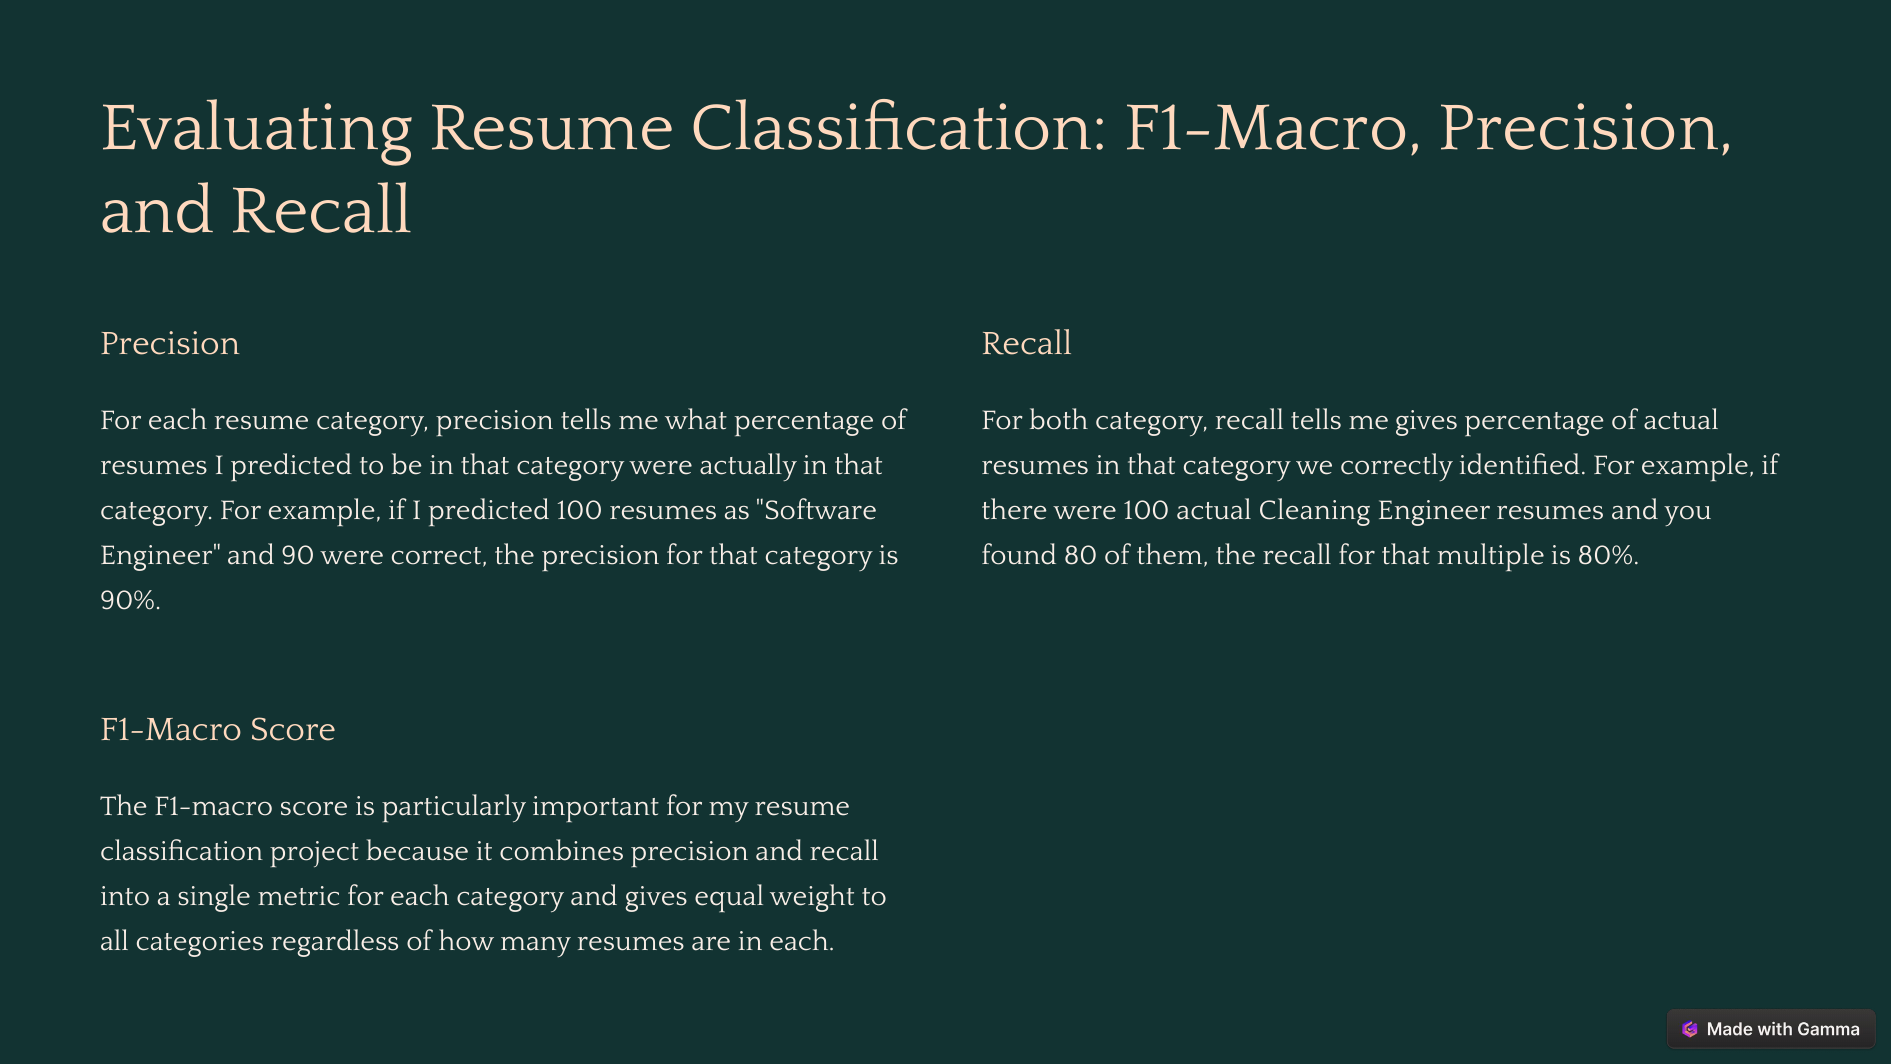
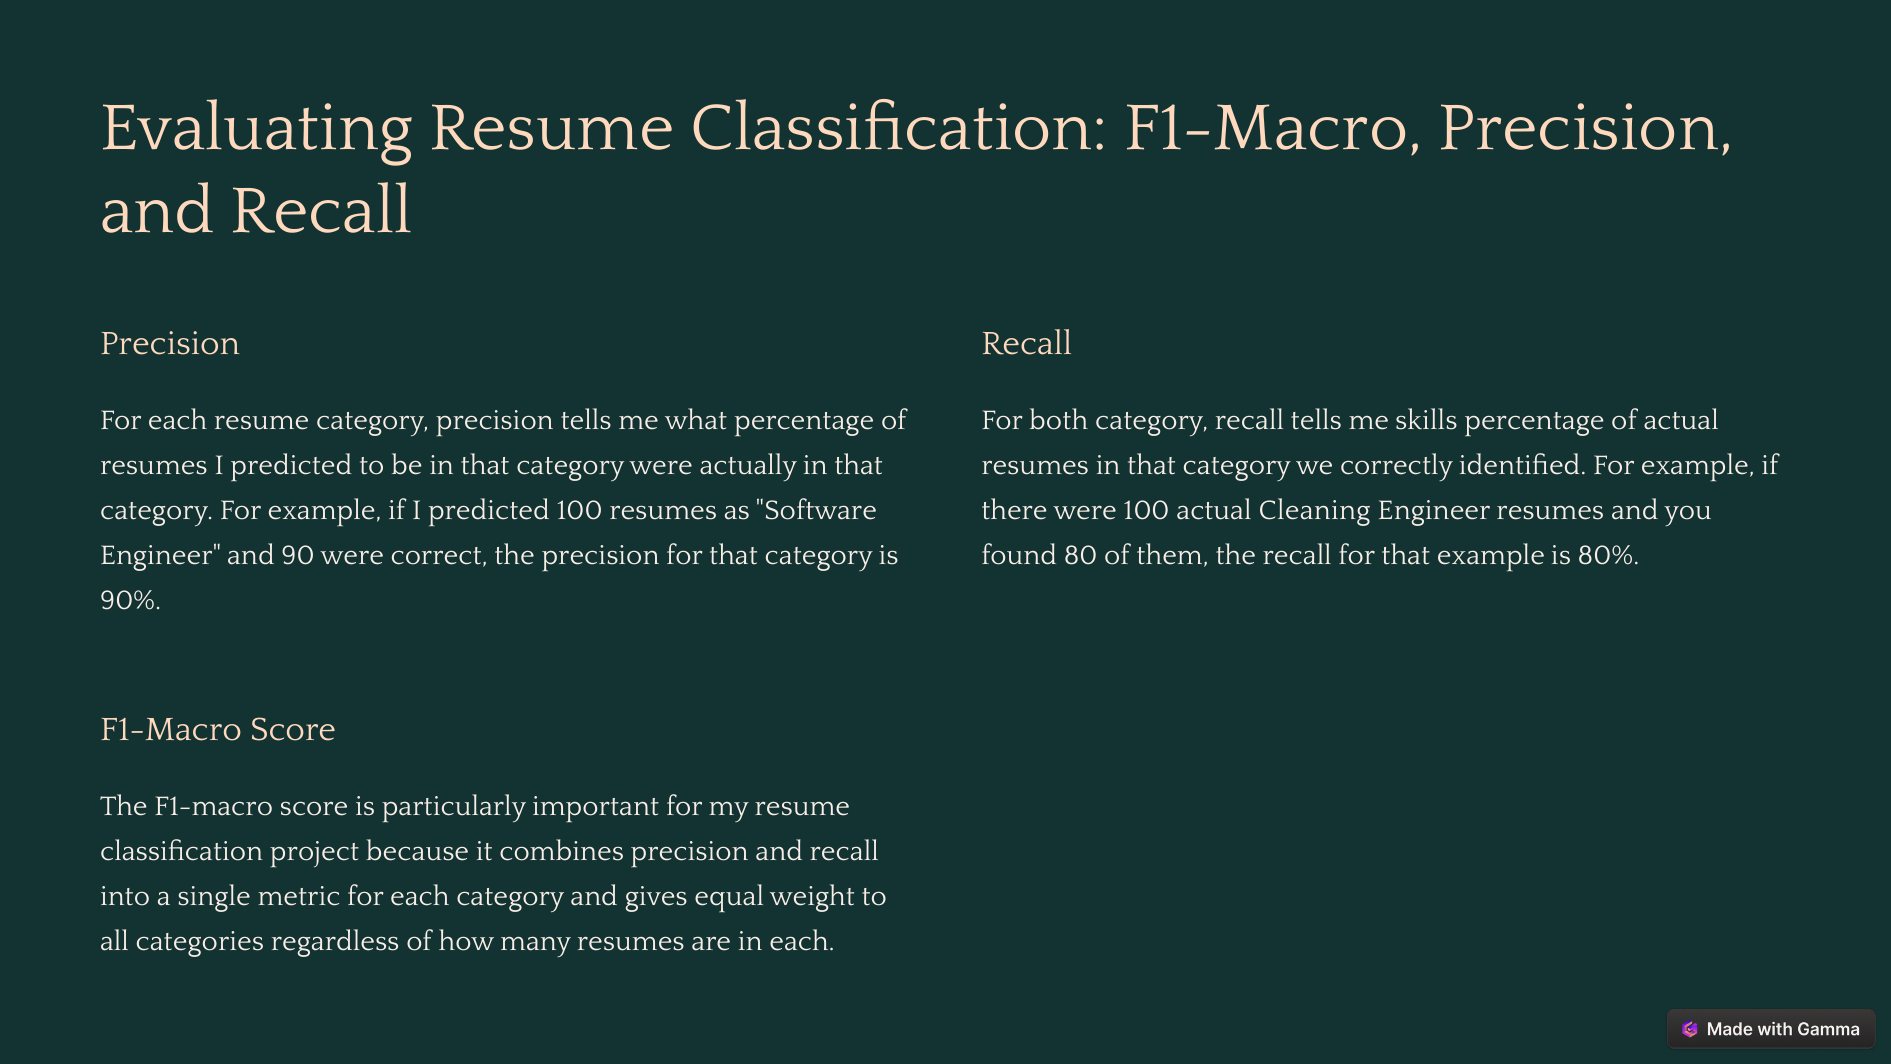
me gives: gives -> skills
that multiple: multiple -> example
